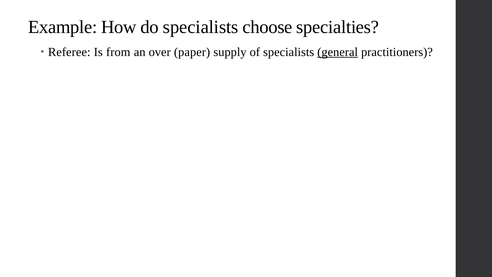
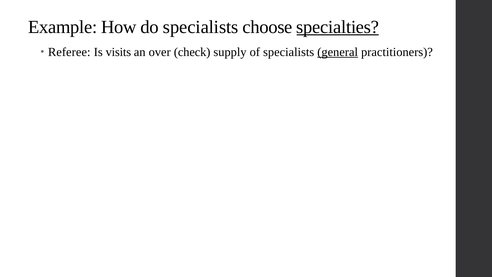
specialties underline: none -> present
from: from -> visits
paper: paper -> check
